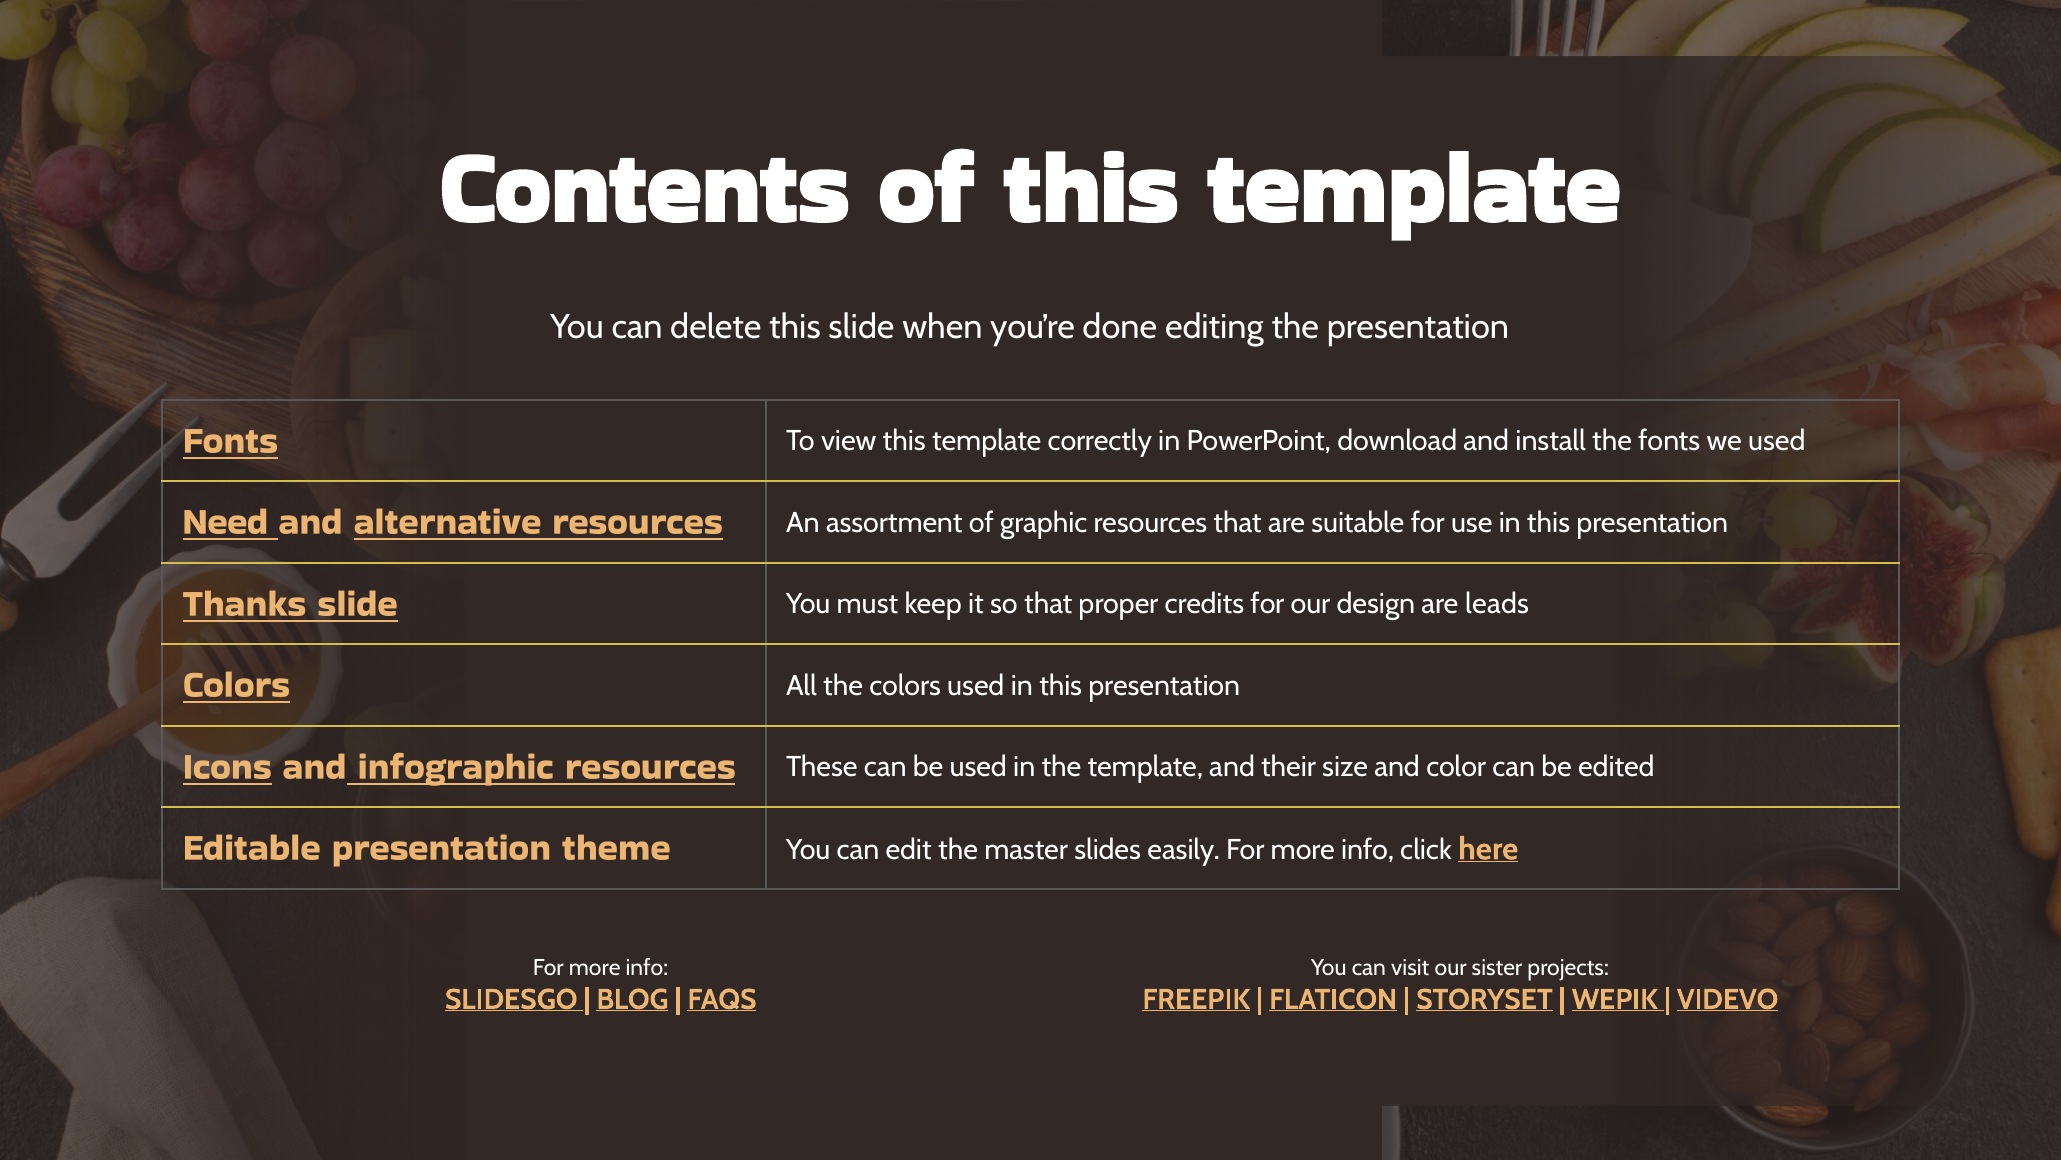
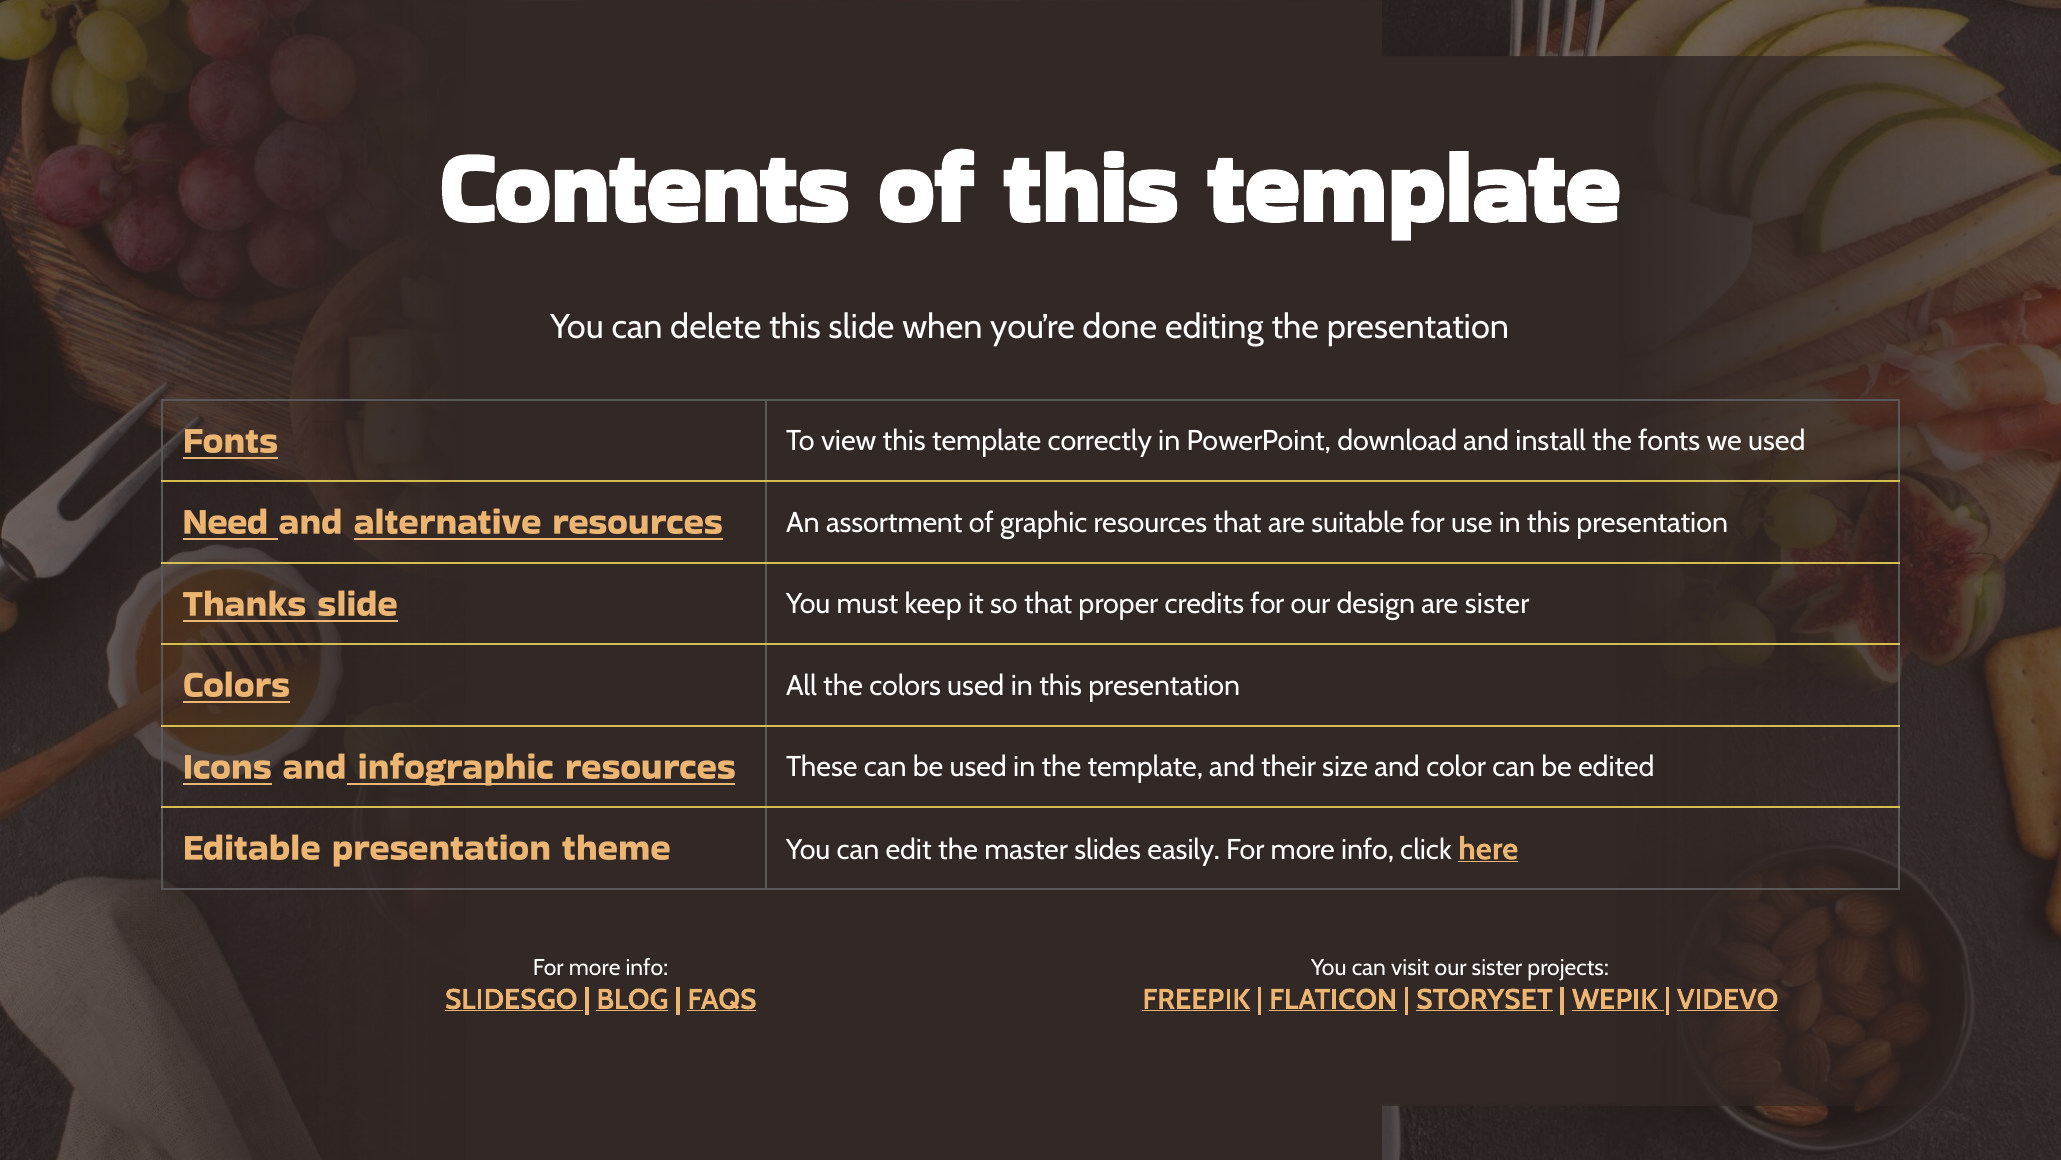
are leads: leads -> sister
